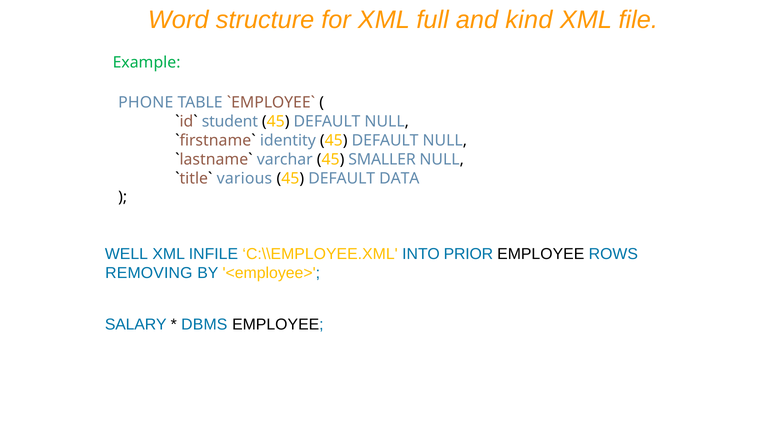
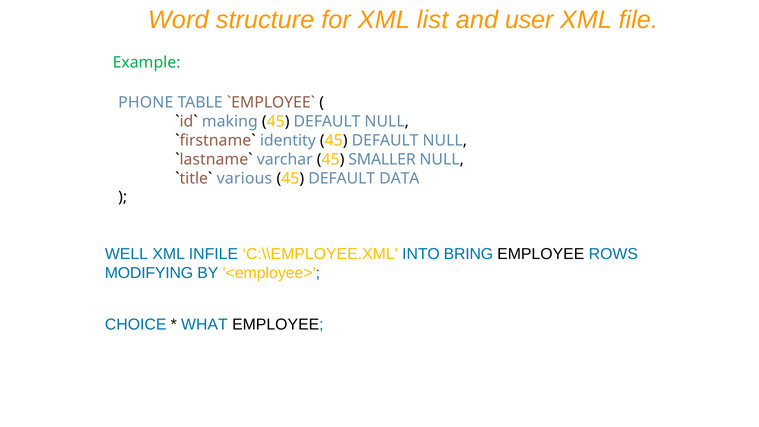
full: full -> list
kind: kind -> user
student: student -> making
PRIOR: PRIOR -> BRING
REMOVING: REMOVING -> MODIFYING
SALARY: SALARY -> CHOICE
DBMS: DBMS -> WHAT
